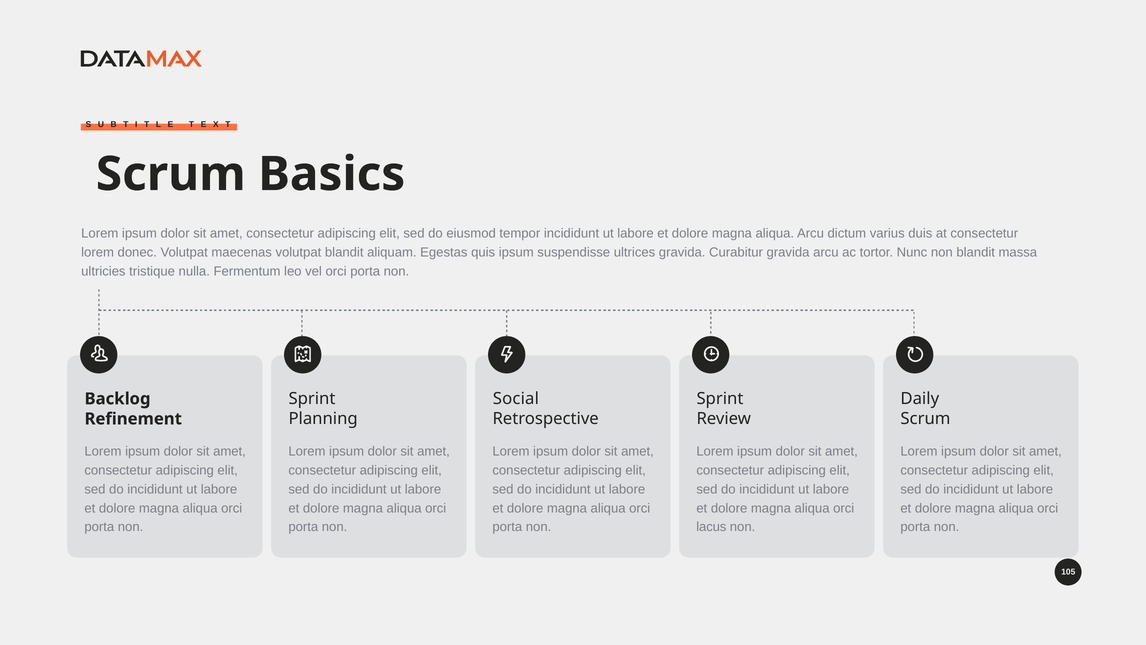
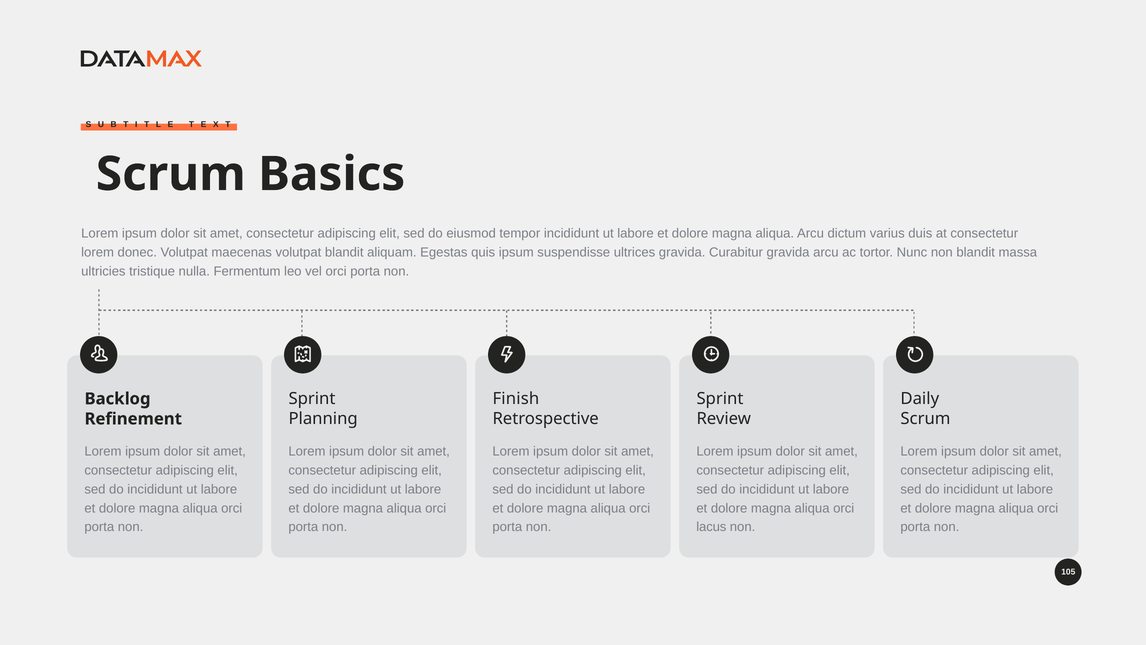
Social: Social -> Finish
